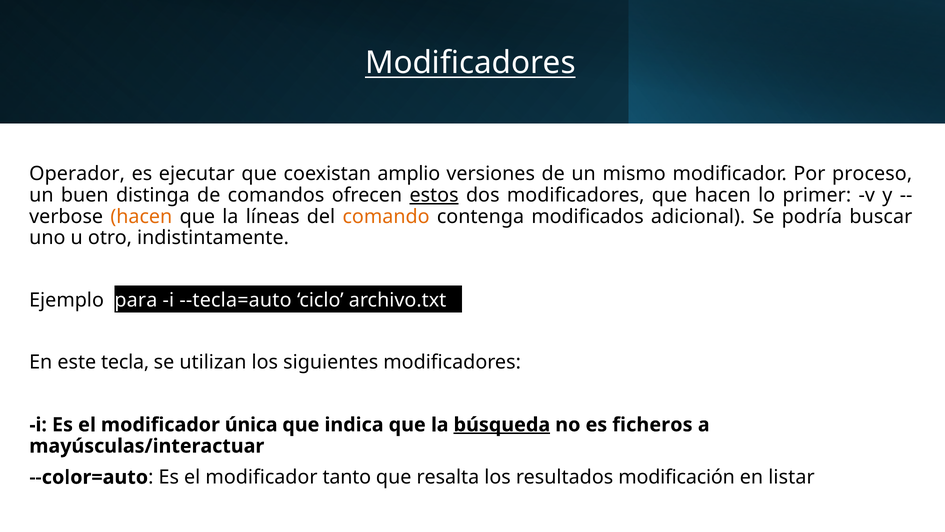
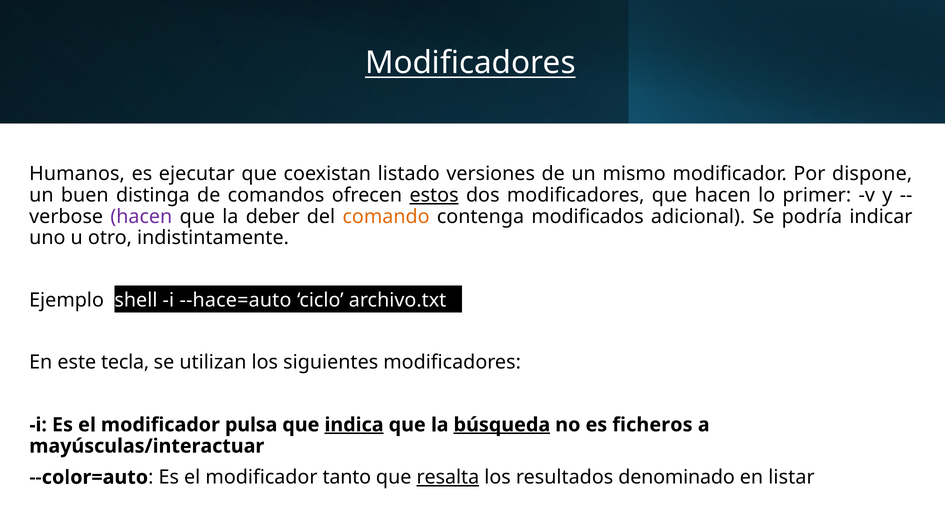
Operador: Operador -> Humanos
amplio: amplio -> listado
proceso: proceso -> dispone
hacen at (141, 216) colour: orange -> purple
líneas: líneas -> deber
buscar: buscar -> indicar
para: para -> shell
--tecla=auto: --tecla=auto -> --hace=auto
única: única -> pulsa
indica underline: none -> present
resalta underline: none -> present
modificación: modificación -> denominado
